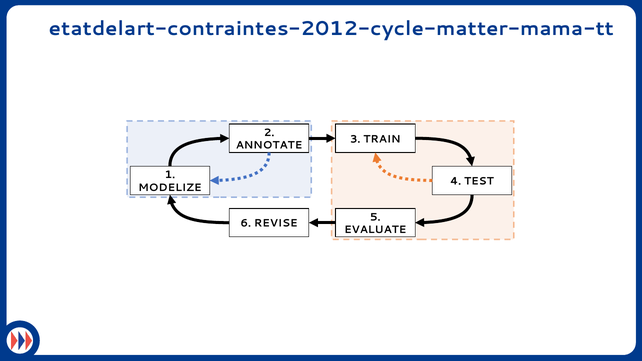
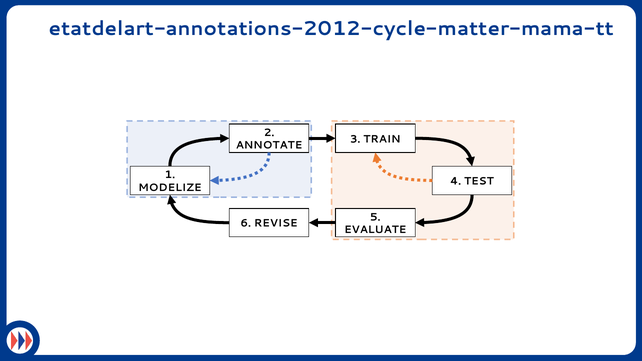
etatdelart-contraintes-2012-cycle-matter-mama-tt: etatdelart-contraintes-2012-cycle-matter-mama-tt -> etatdelart-annotations-2012-cycle-matter-mama-tt
